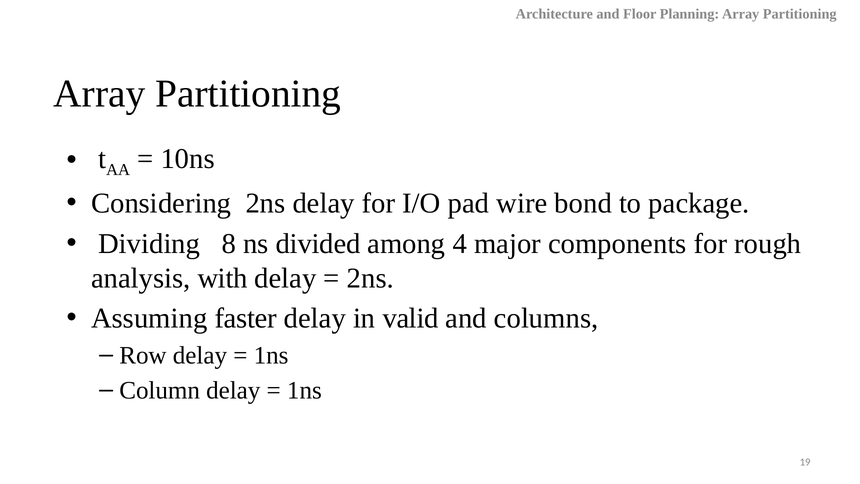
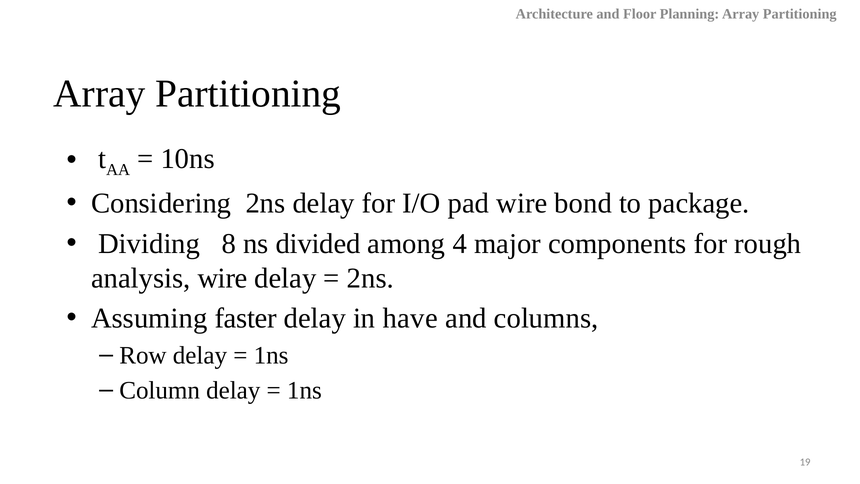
analysis with: with -> wire
valid: valid -> have
